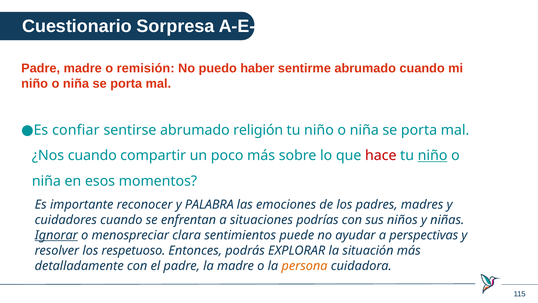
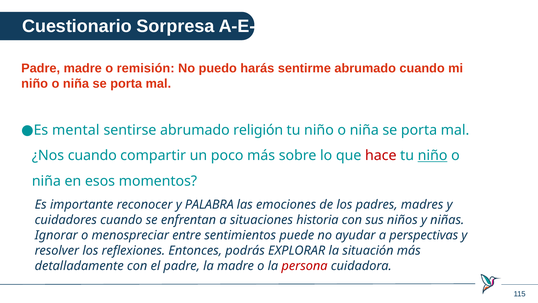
haber: haber -> harás
confiar: confiar -> mental
podrías: podrías -> historia
Ignorar underline: present -> none
clara: clara -> entre
respetuoso: respetuoso -> reflexiones
persona colour: orange -> red
